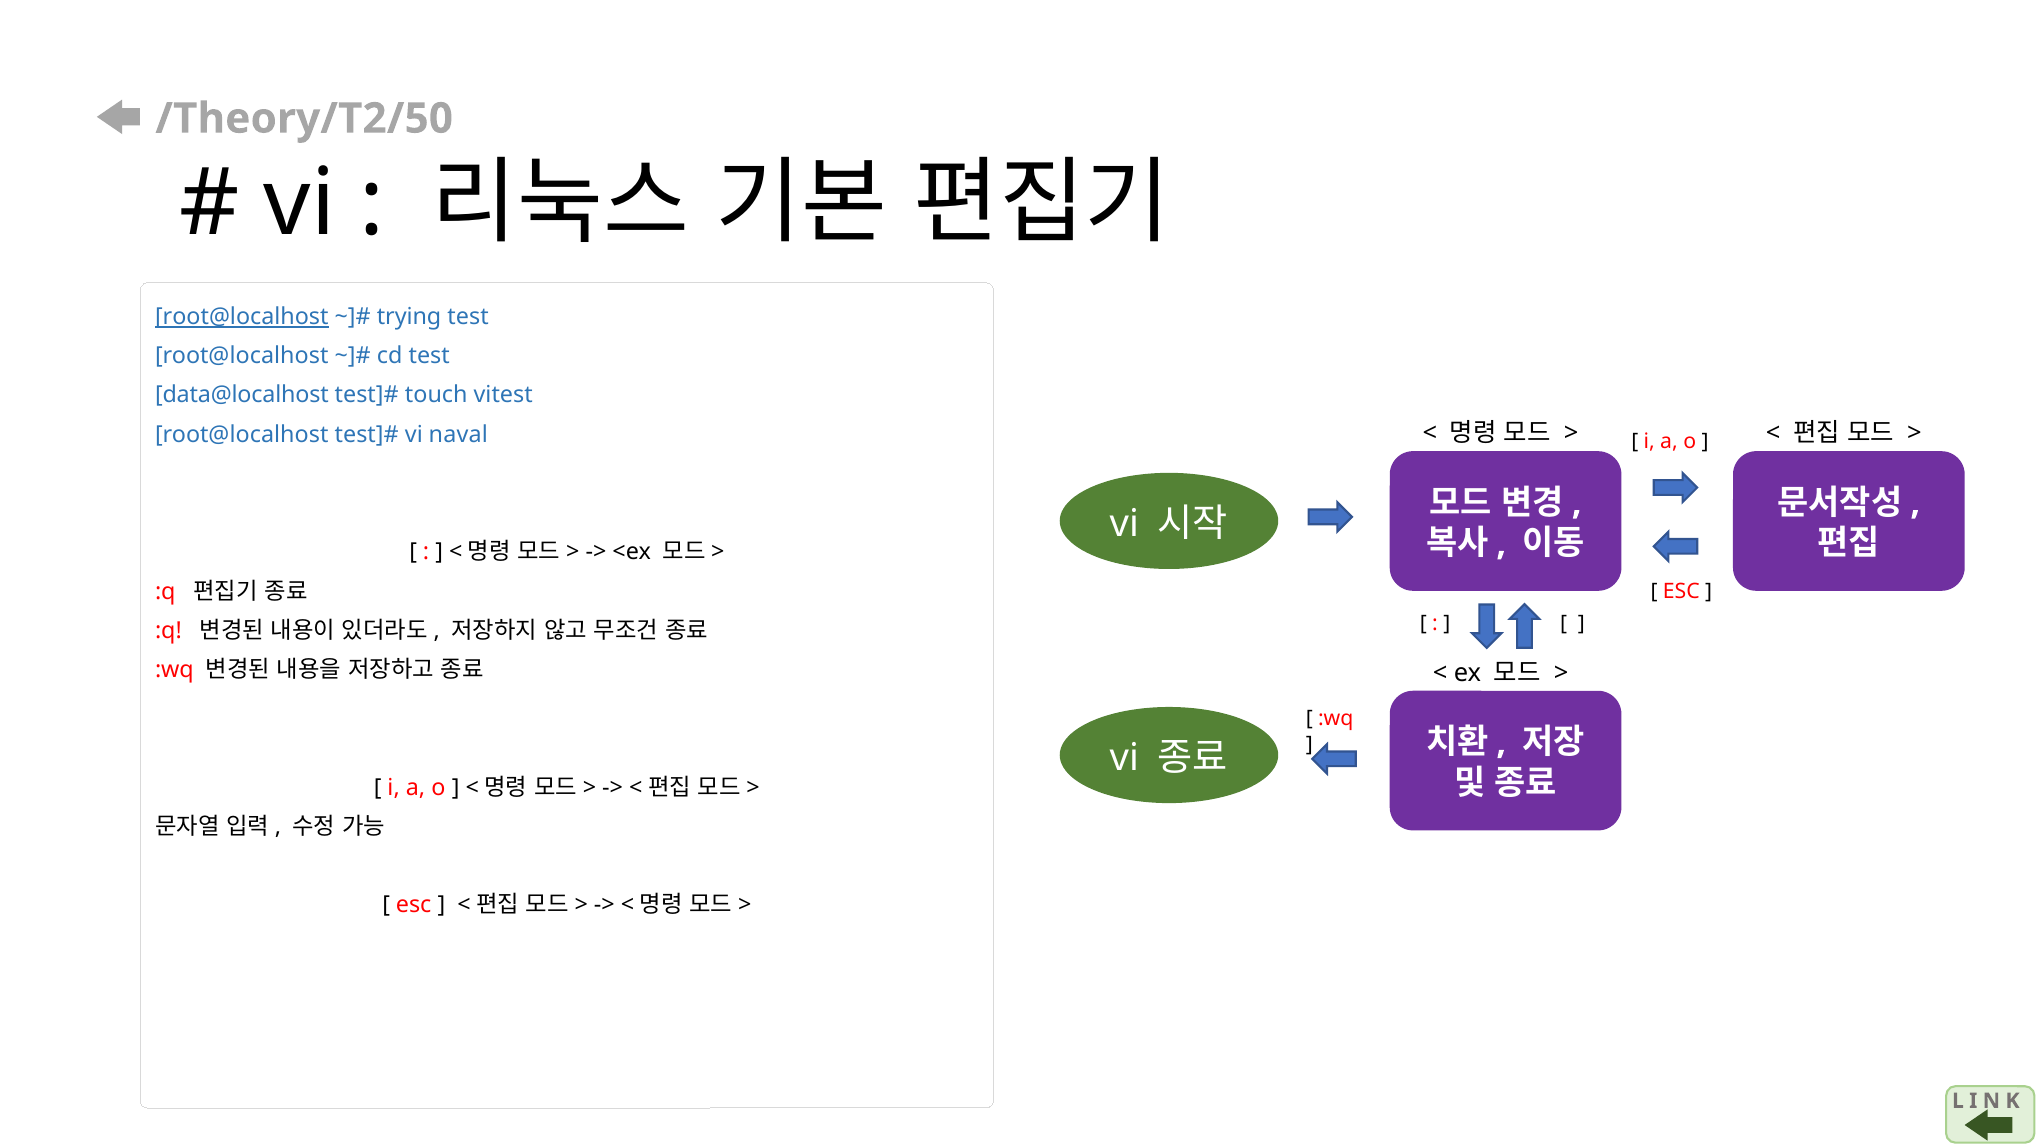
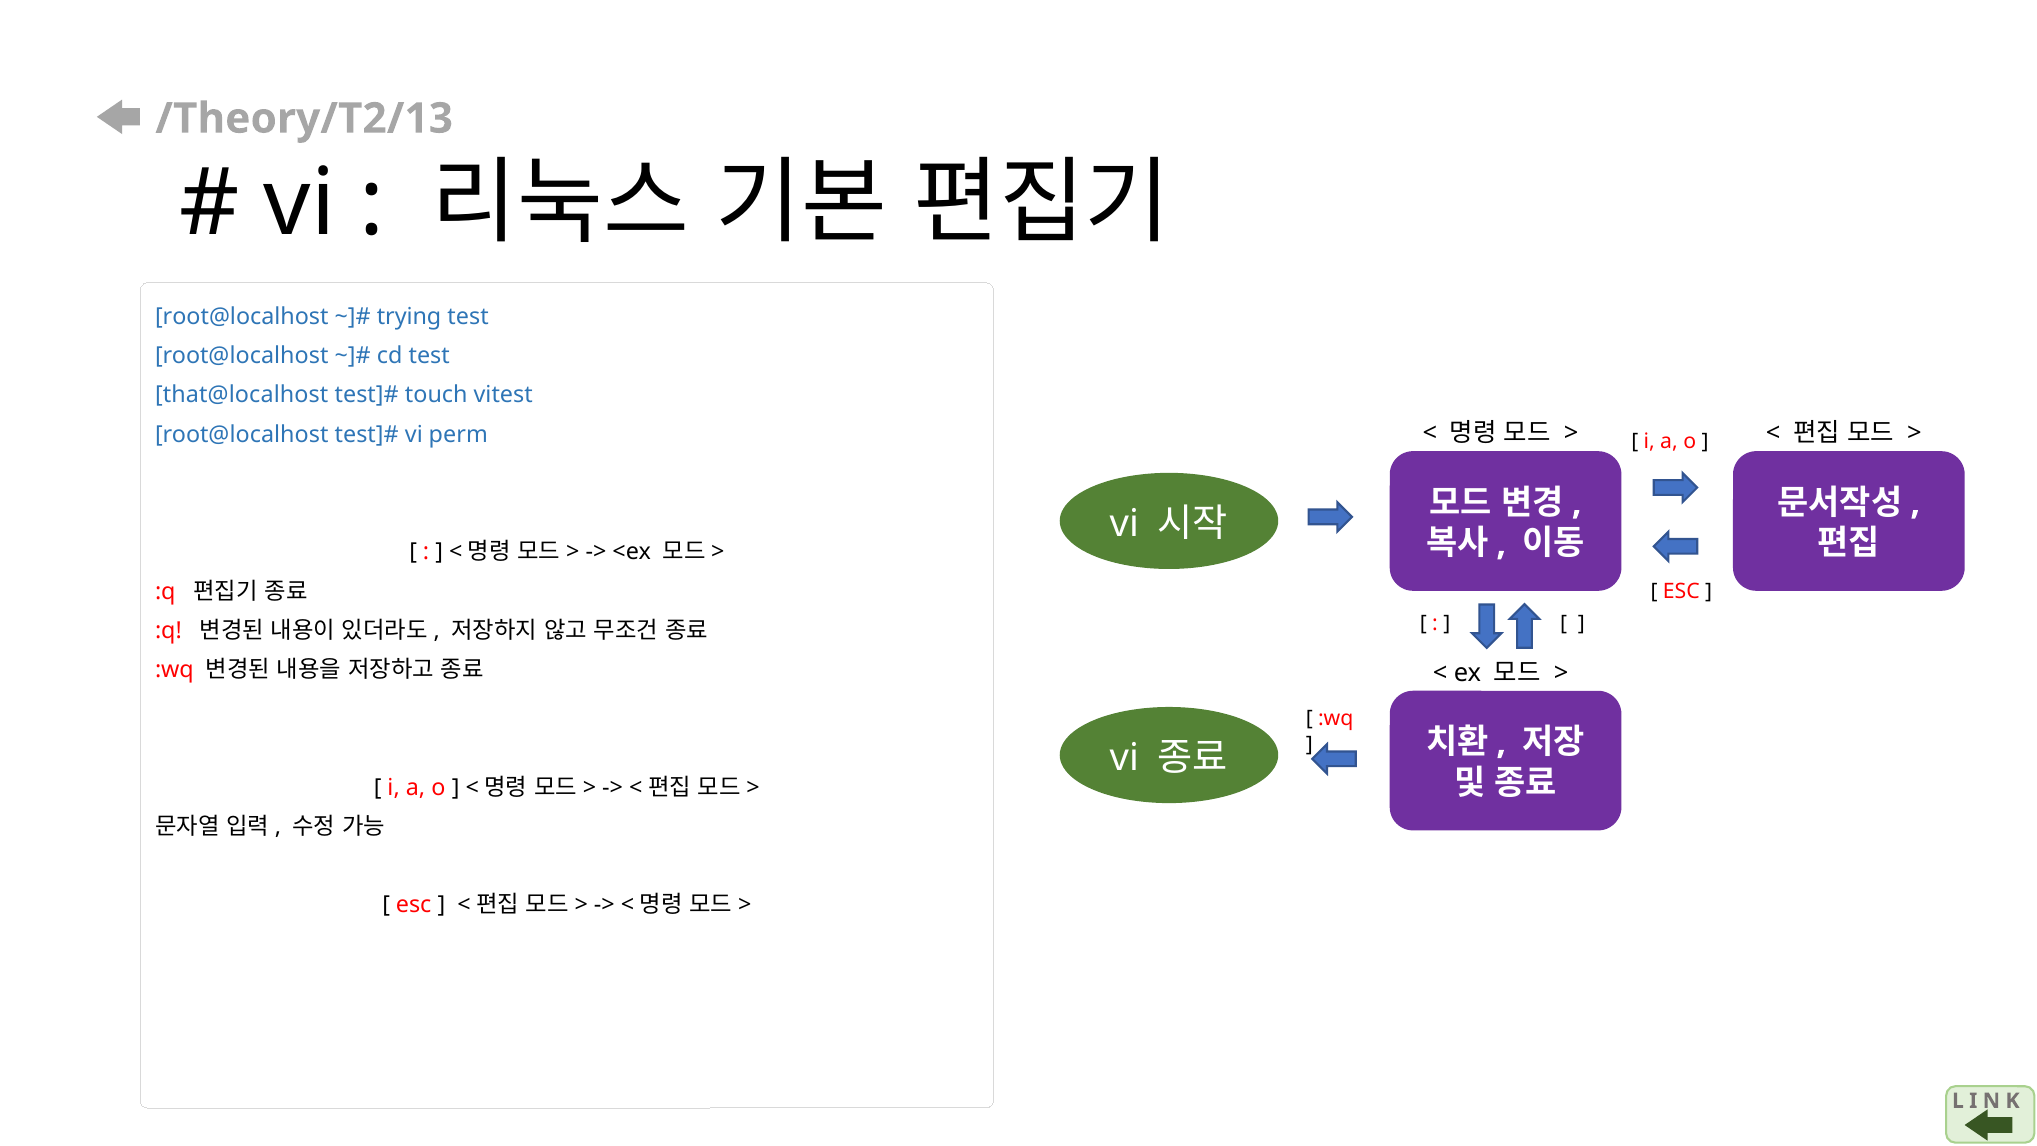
/Theory/T2/50: /Theory/T2/50 -> /Theory/T2/13
root@localhost at (242, 317) underline: present -> none
data@localhost: data@localhost -> that@localhost
naval: naval -> perm
